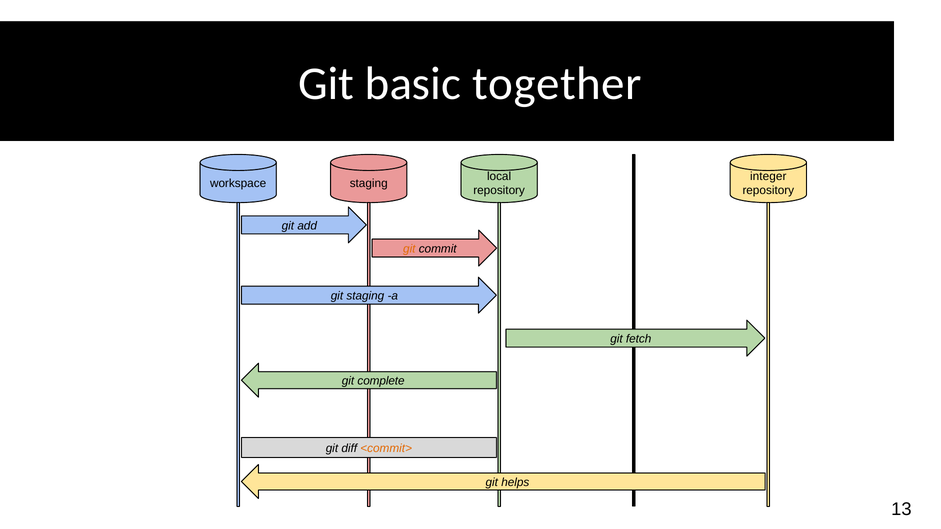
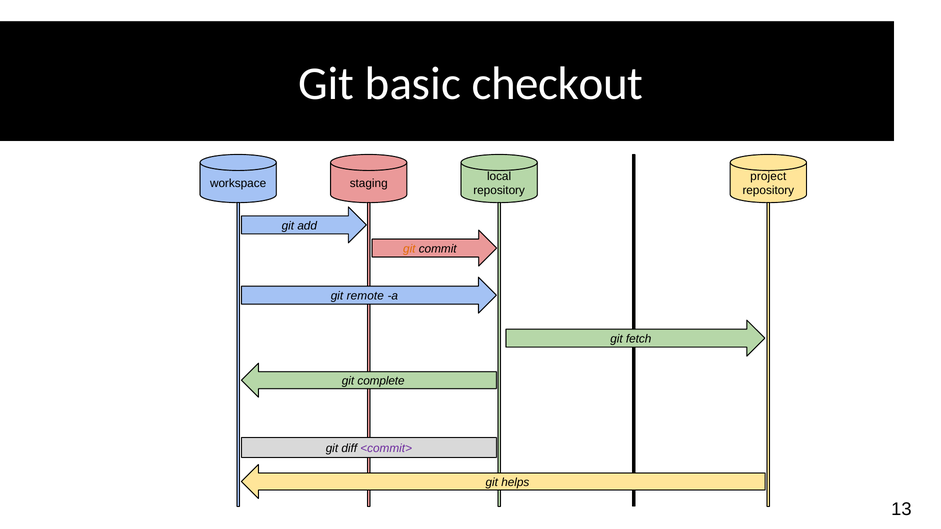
together: together -> checkout
integer: integer -> project
git staging: staging -> remote
<commit> colour: orange -> purple
